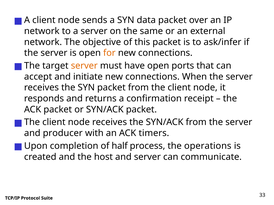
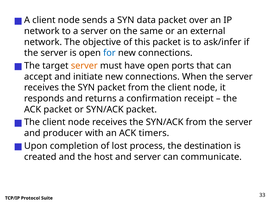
for colour: orange -> blue
half: half -> lost
operations: operations -> destination
